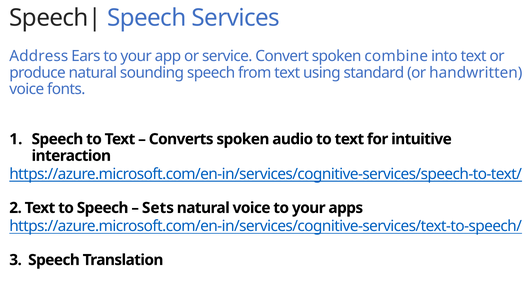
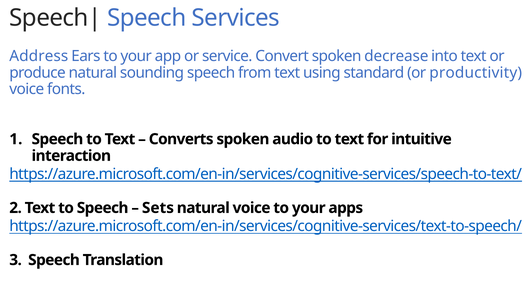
combine: combine -> decrease
handwritten: handwritten -> productivity
